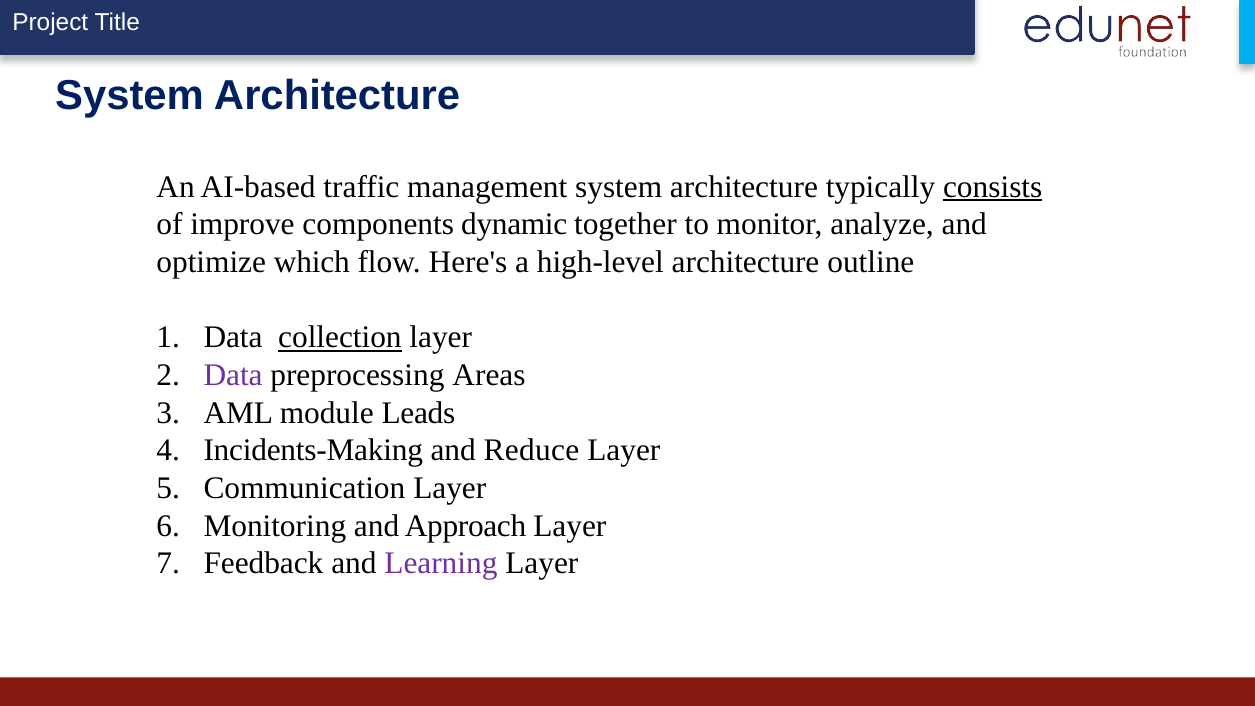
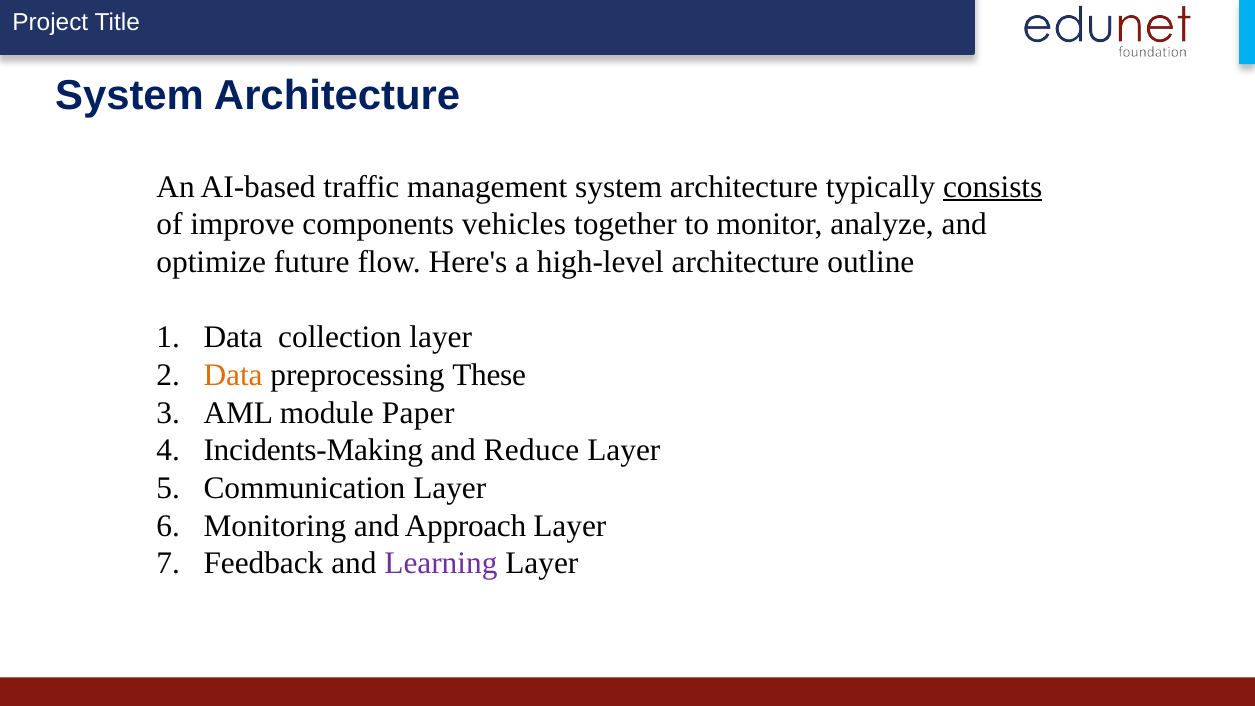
dynamic: dynamic -> vehicles
which: which -> future
collection underline: present -> none
Data at (233, 375) colour: purple -> orange
Areas: Areas -> These
Leads: Leads -> Paper
